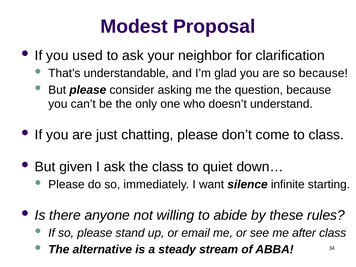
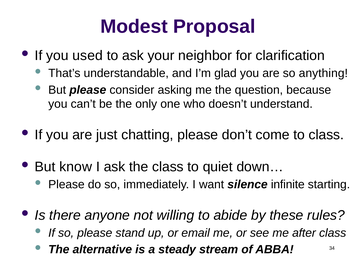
so because: because -> anything
given: given -> know
